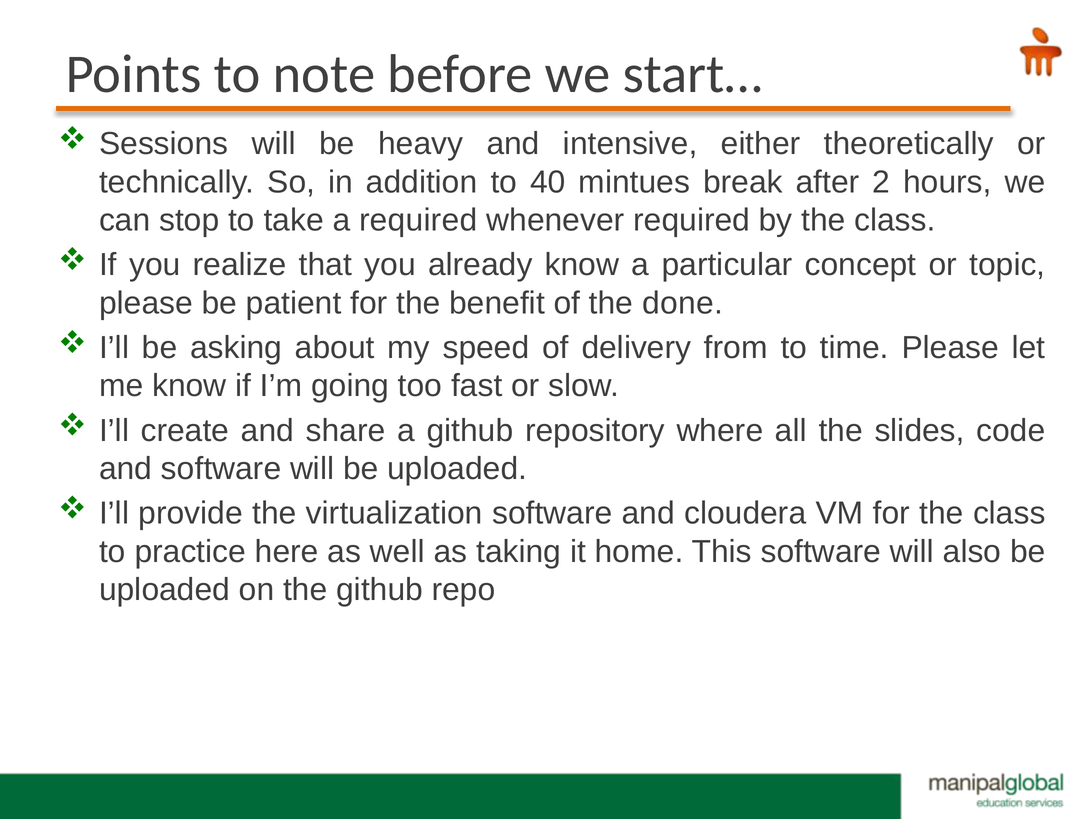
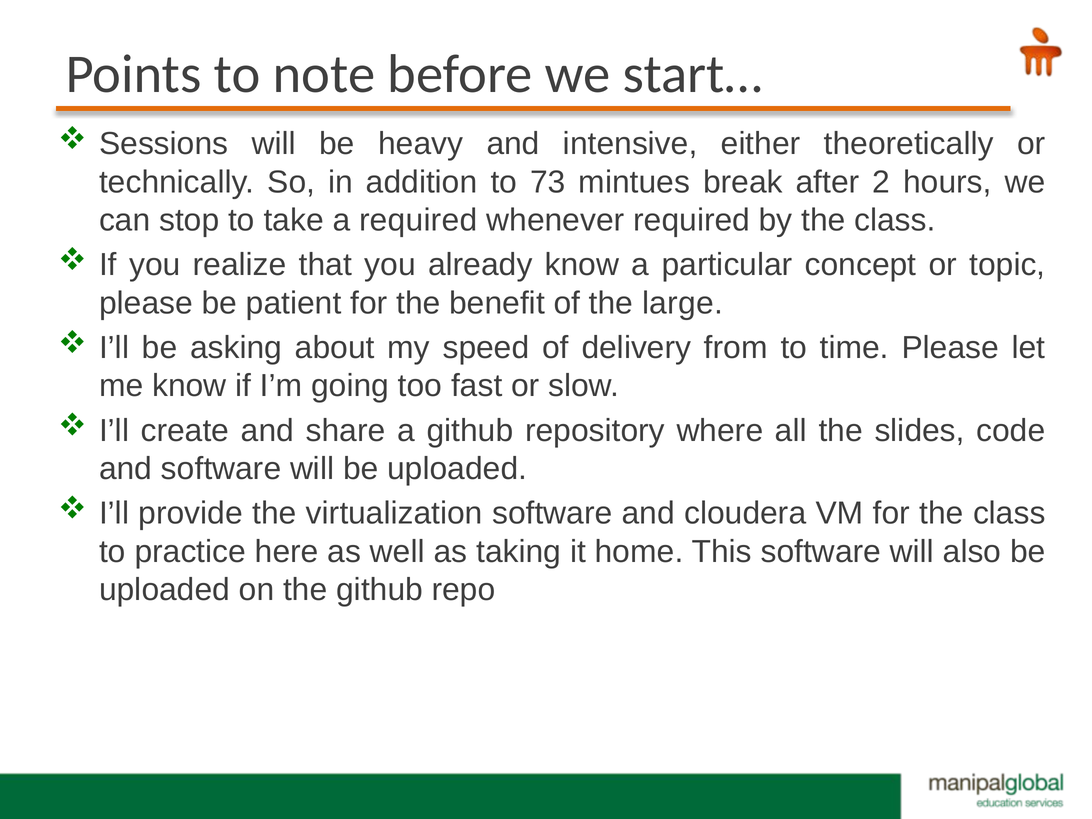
40: 40 -> 73
done: done -> large
